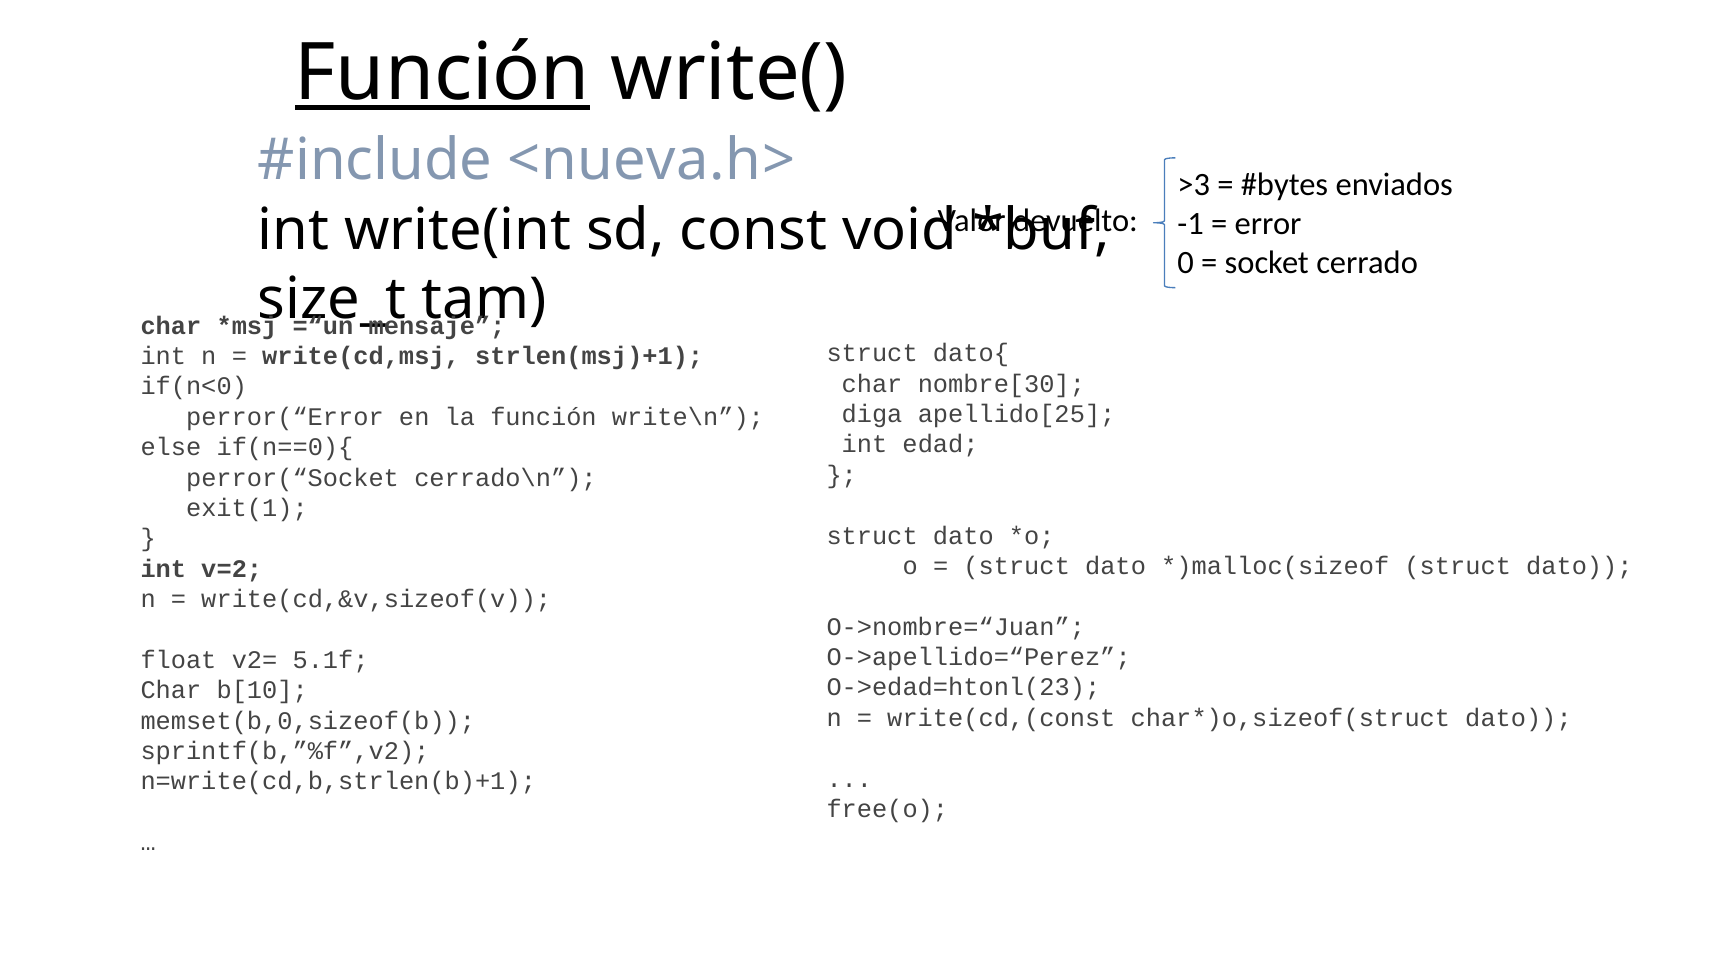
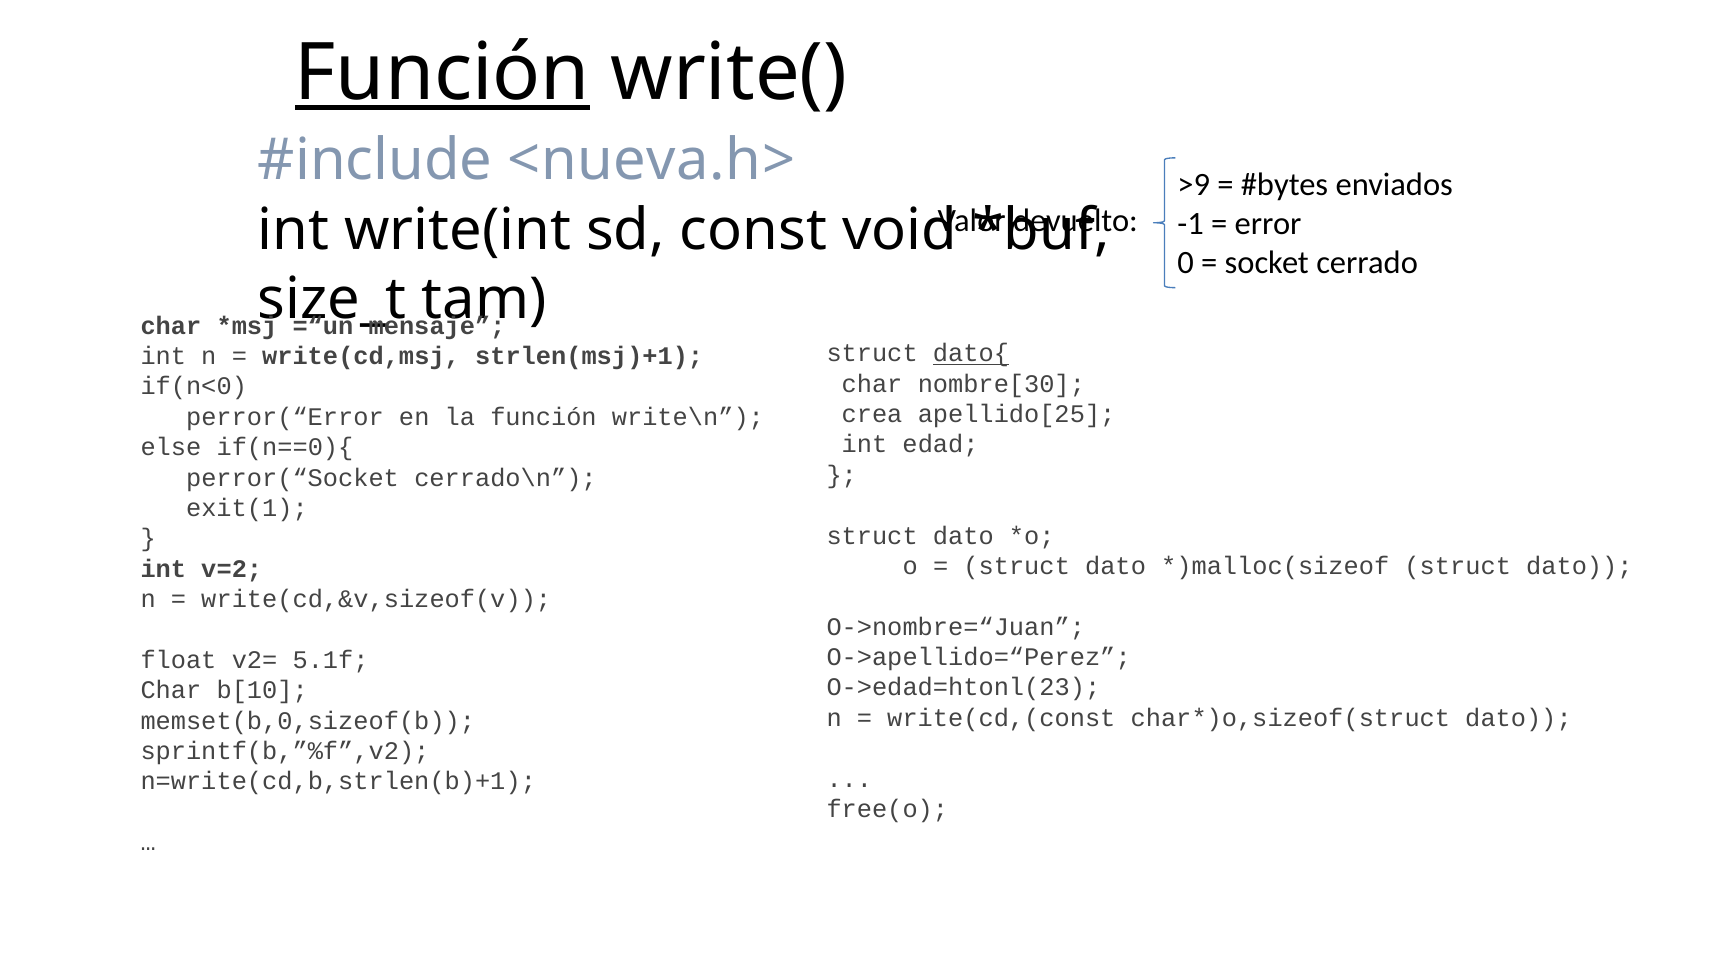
>3: >3 -> >9
dato{ underline: none -> present
diga: diga -> crea
